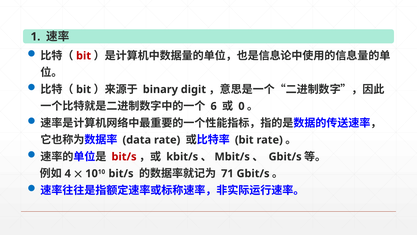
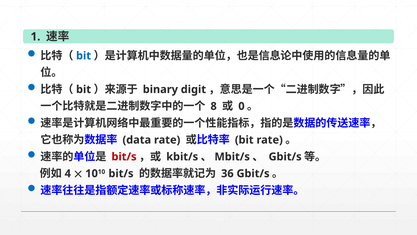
bit at (84, 56) colour: red -> blue
6: 6 -> 8
71: 71 -> 36
